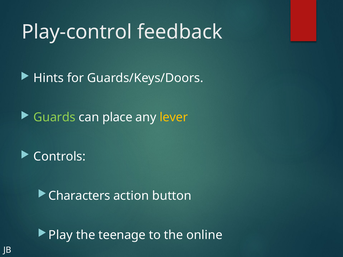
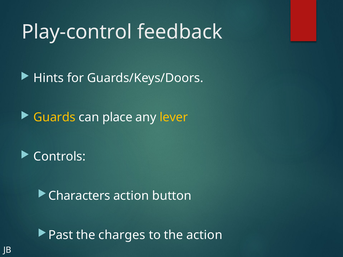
Guards colour: light green -> yellow
Play: Play -> Past
teenage: teenage -> charges
the online: online -> action
